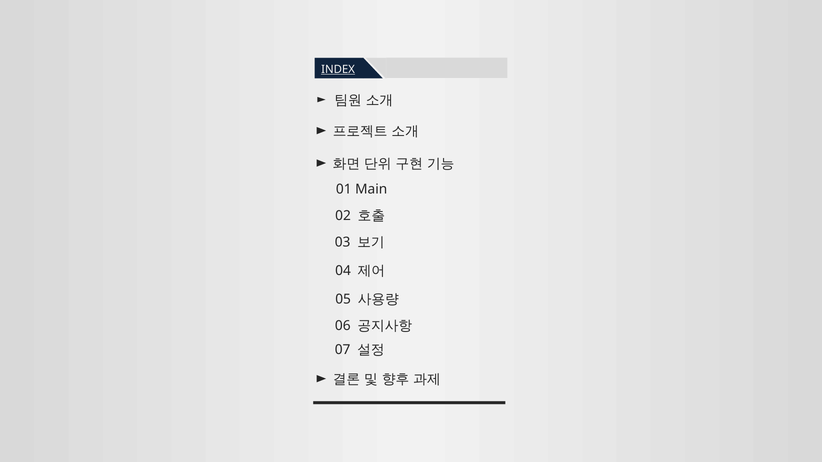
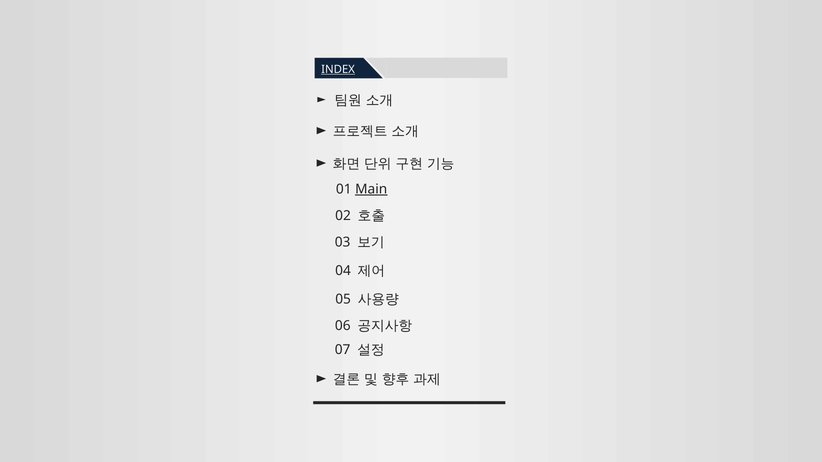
Main underline: none -> present
